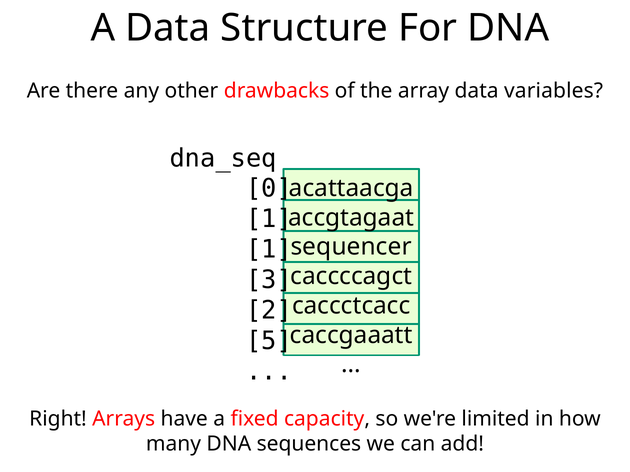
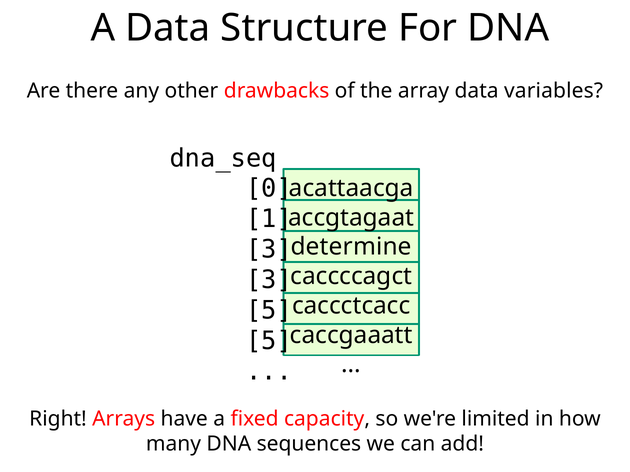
1 at (269, 250): 1 -> 3
sequencer: sequencer -> determine
2 at (269, 311): 2 -> 5
